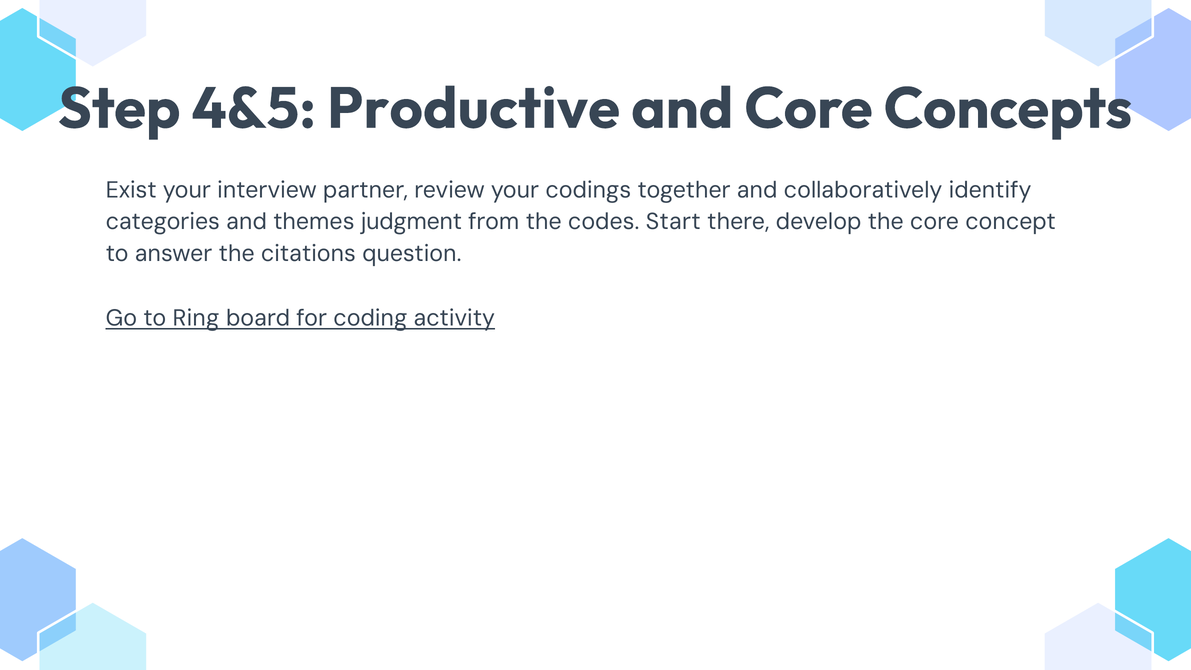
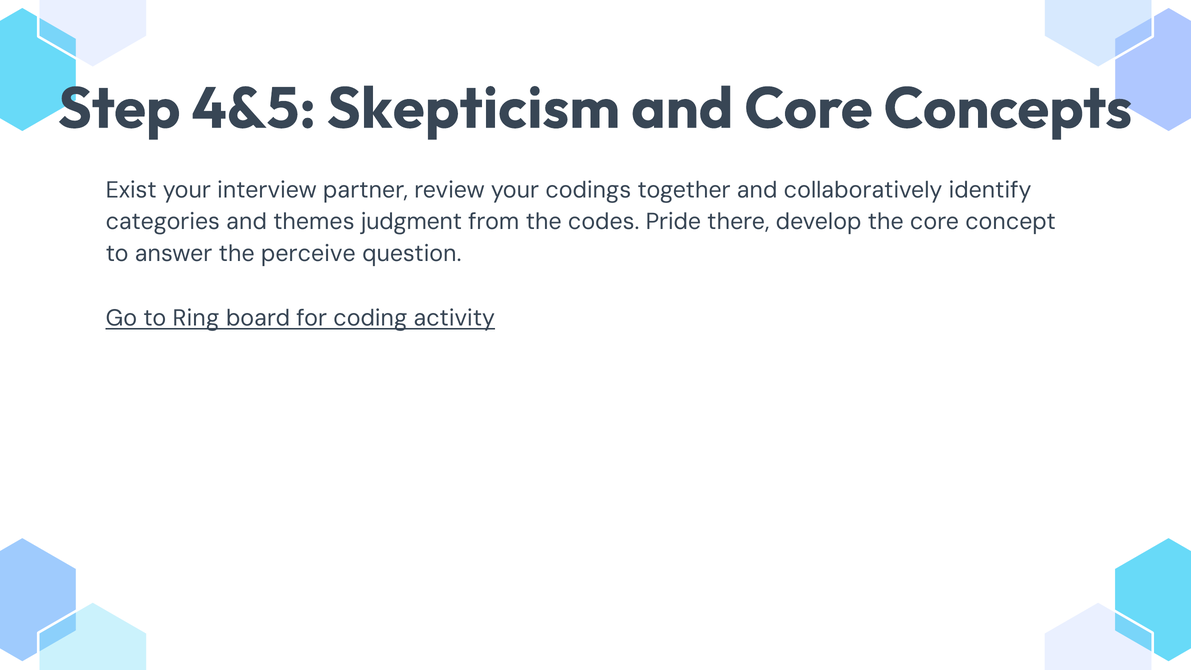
Productive: Productive -> Skepticism
Start: Start -> Pride
citations: citations -> perceive
